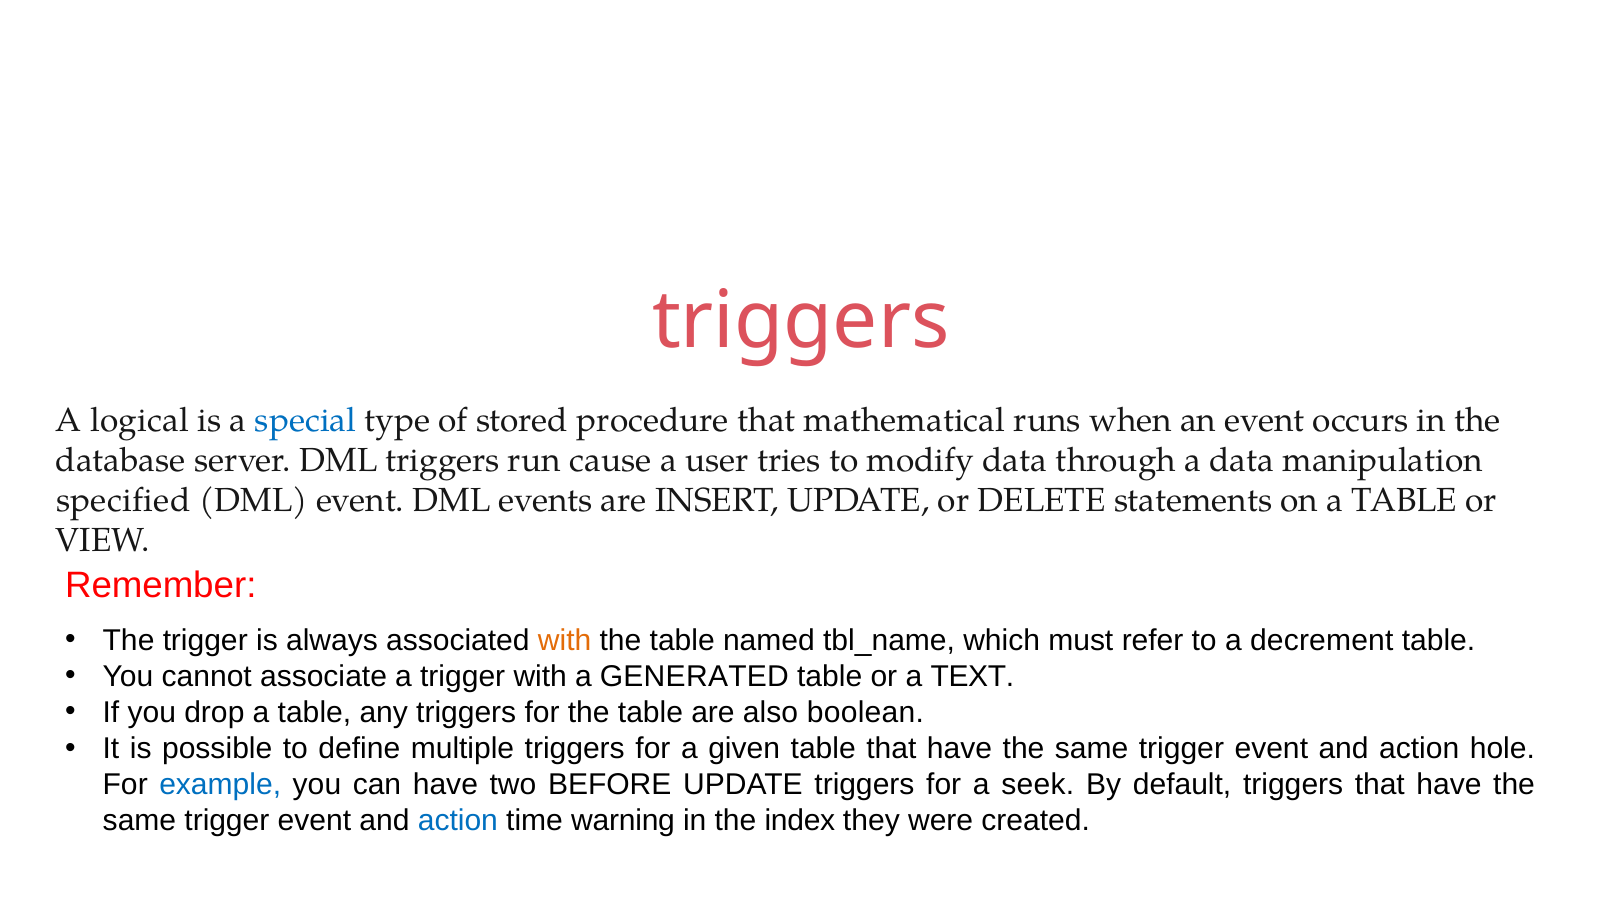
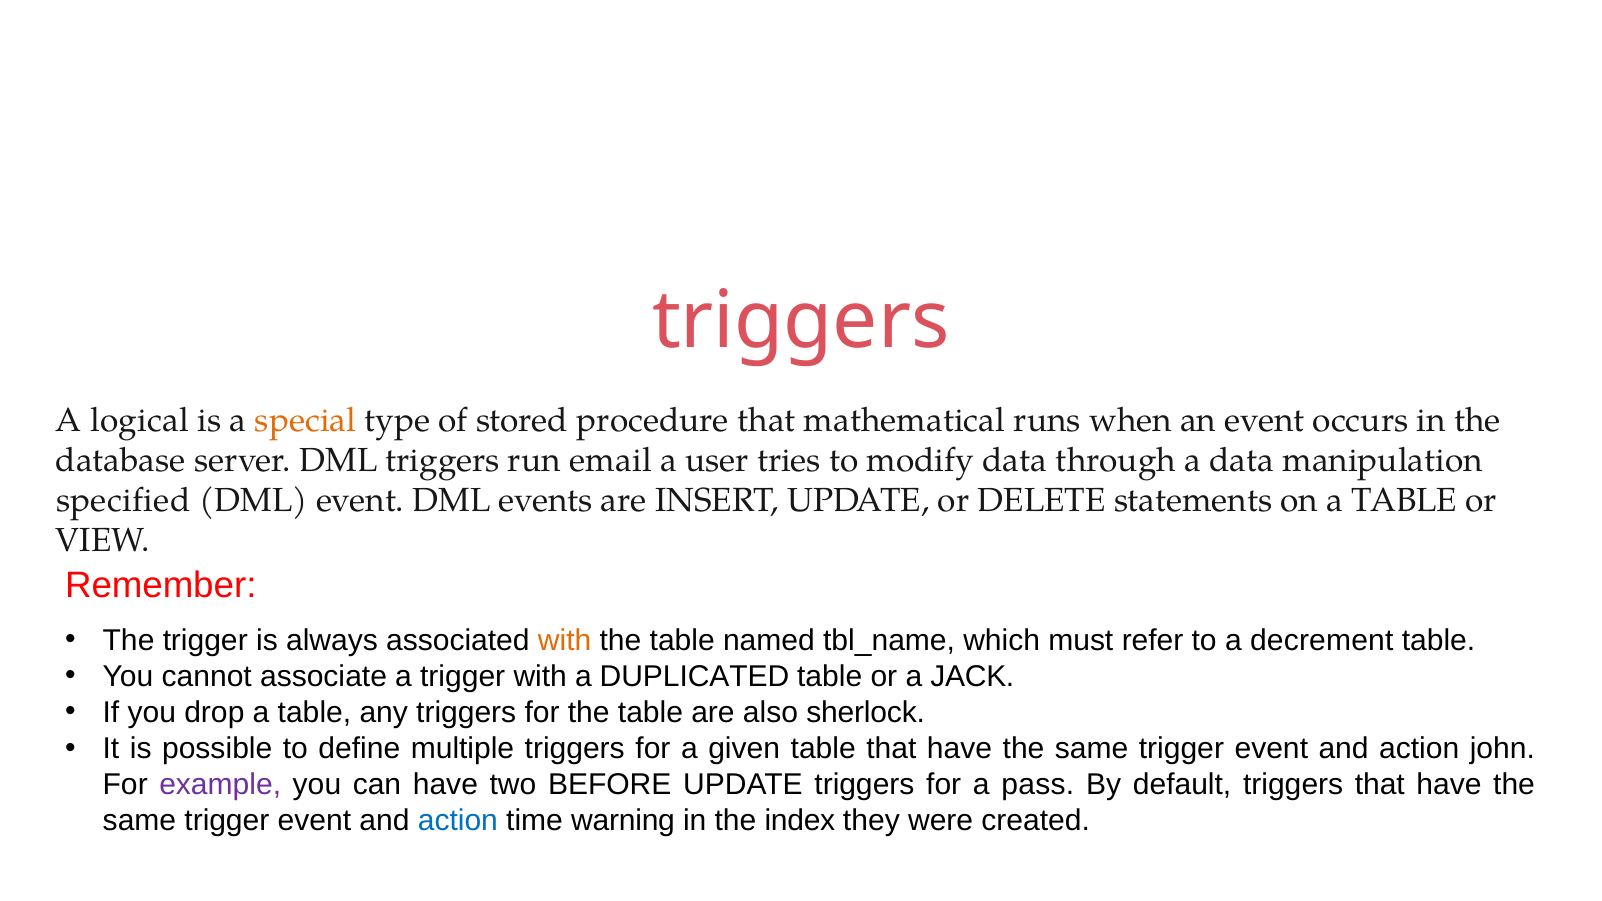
special colour: blue -> orange
cause: cause -> email
GENERATED: GENERATED -> DUPLICATED
TEXT: TEXT -> JACK
boolean: boolean -> sherlock
hole: hole -> john
example colour: blue -> purple
seek: seek -> pass
